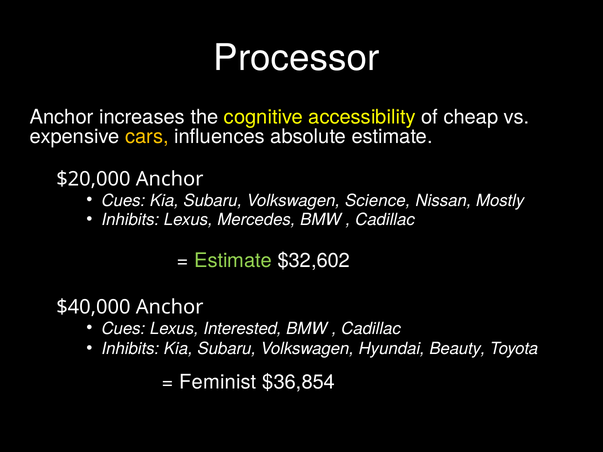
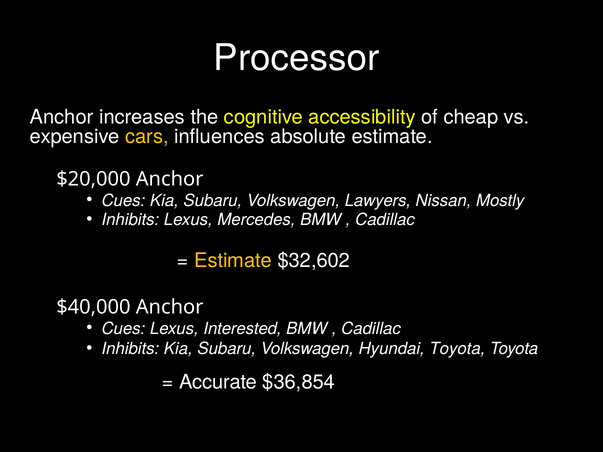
Science: Science -> Lawyers
Estimate at (233, 261) colour: light green -> yellow
Hyundai Beauty: Beauty -> Toyota
Feminist: Feminist -> Accurate
